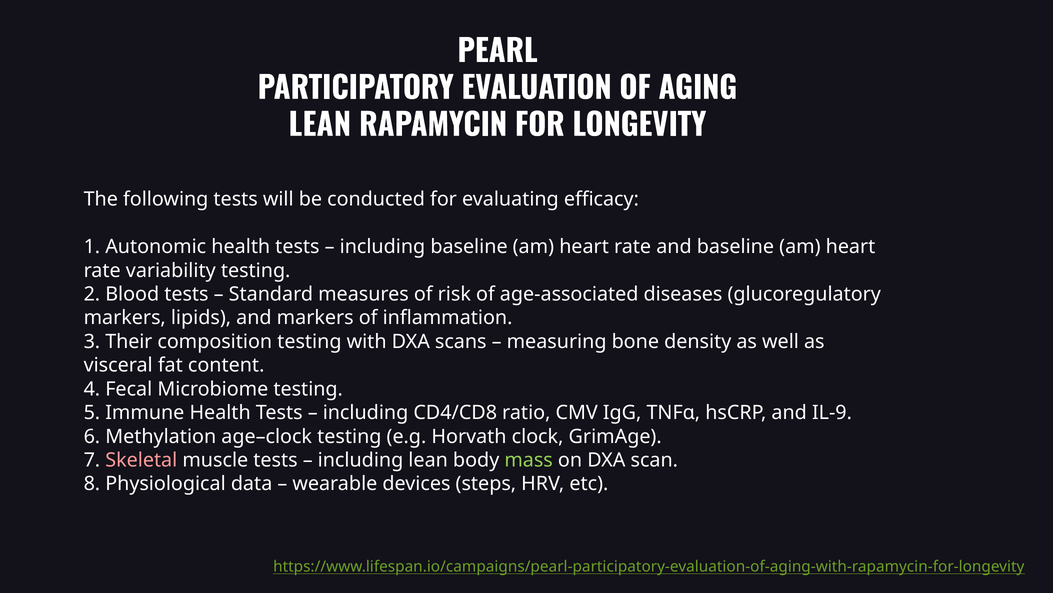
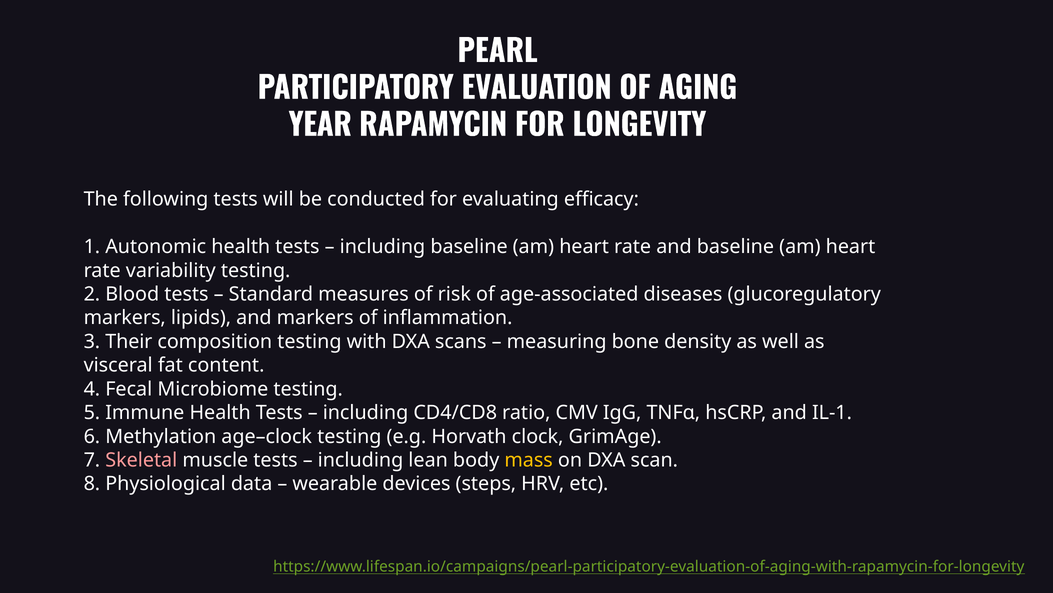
LEAN at (320, 125): LEAN -> YEAR
IL-9: IL-9 -> IL-1
mass colour: light green -> yellow
